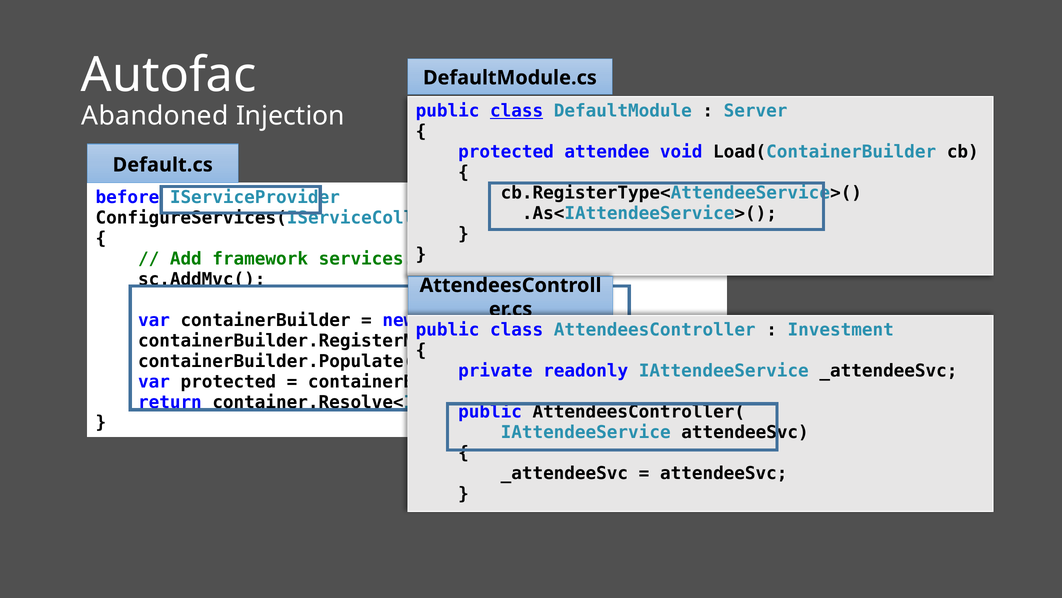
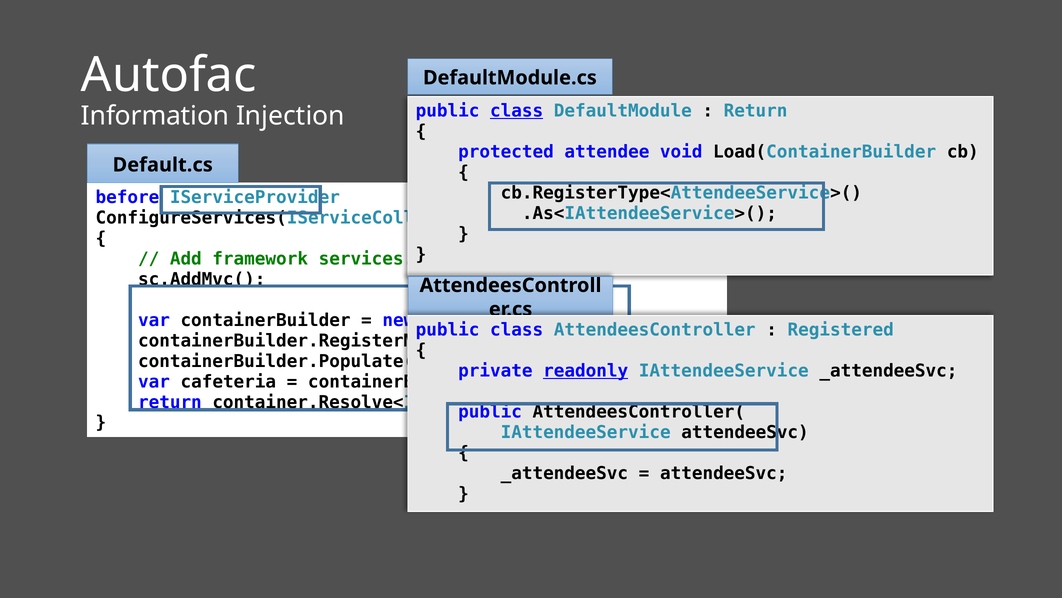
Server at (756, 111): Server -> Return
Abandoned: Abandoned -> Information
Investment: Investment -> Registered
readonly underline: none -> present
var protected: protected -> cafeteria
